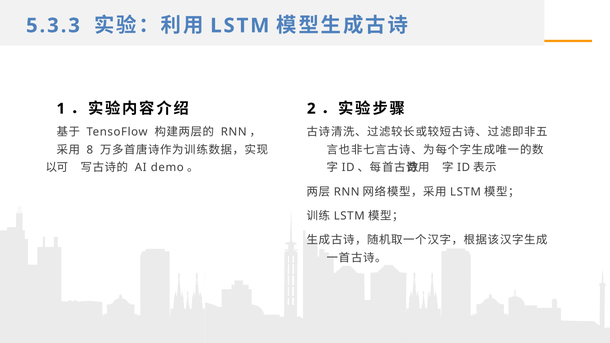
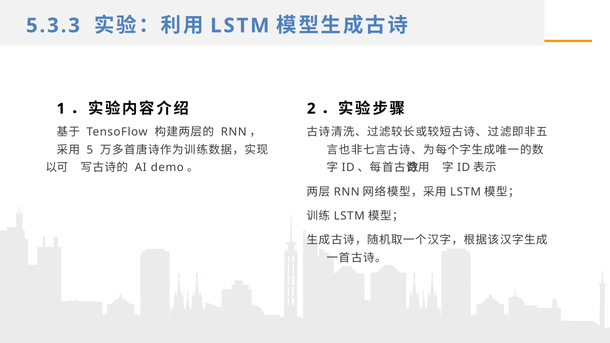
8: 8 -> 5
